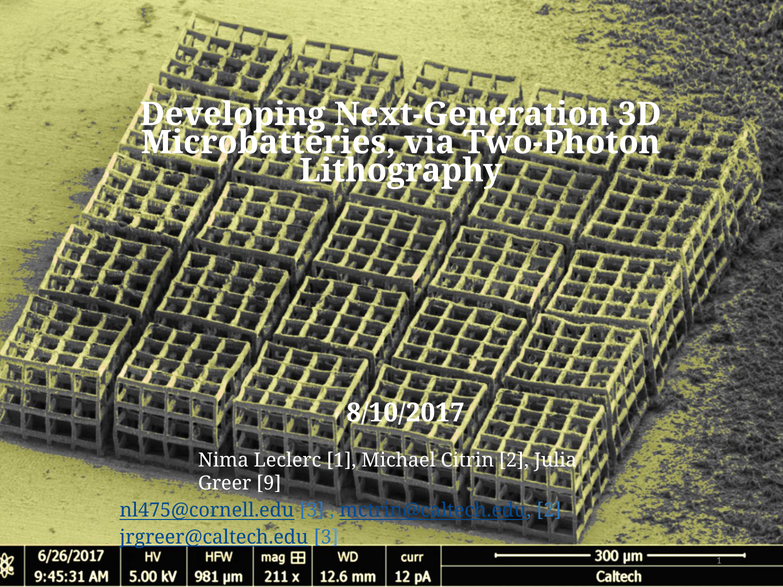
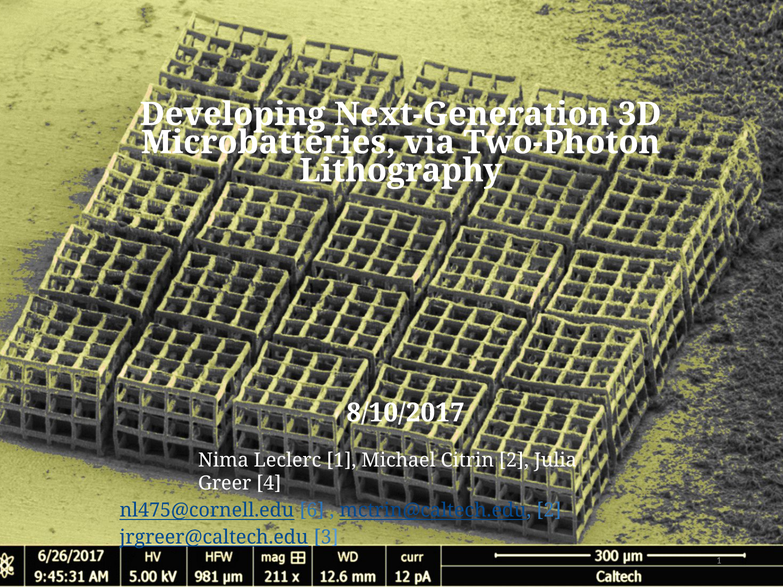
9: 9 -> 4
nl475@cornell.edu 3: 3 -> 6
